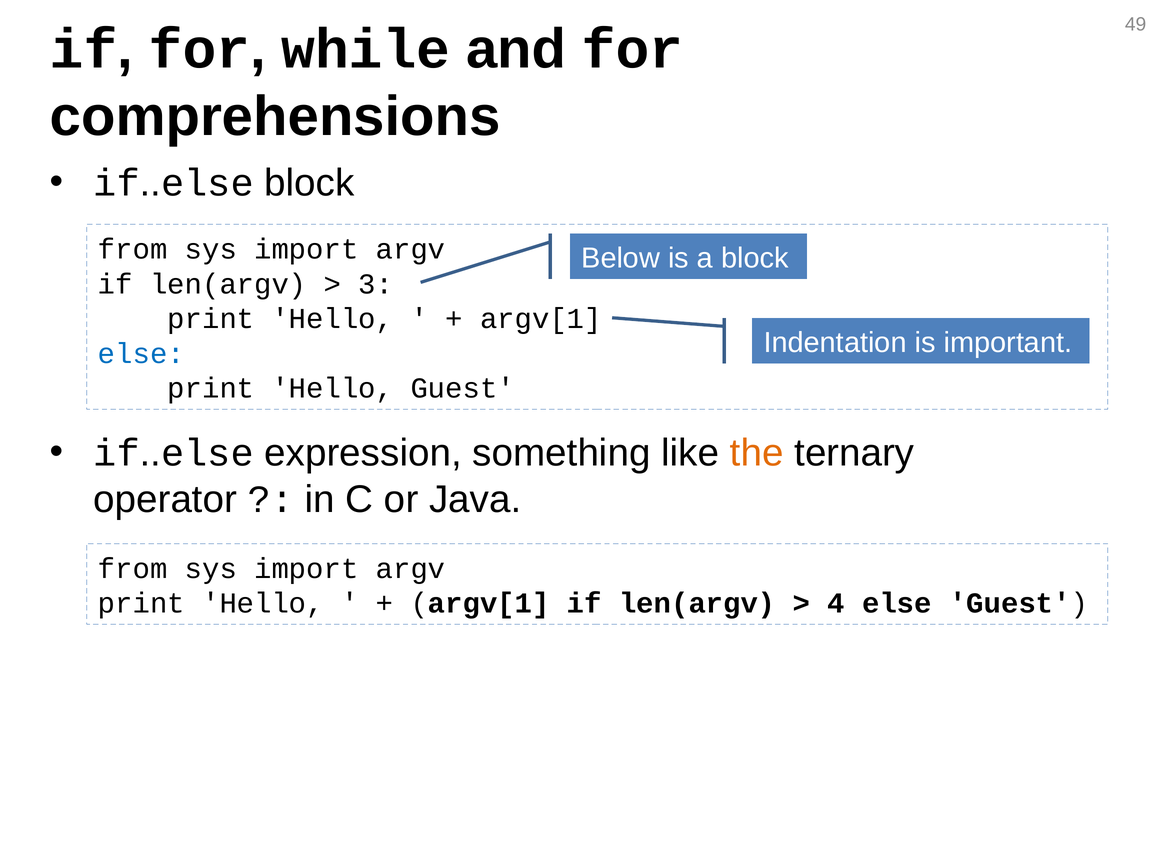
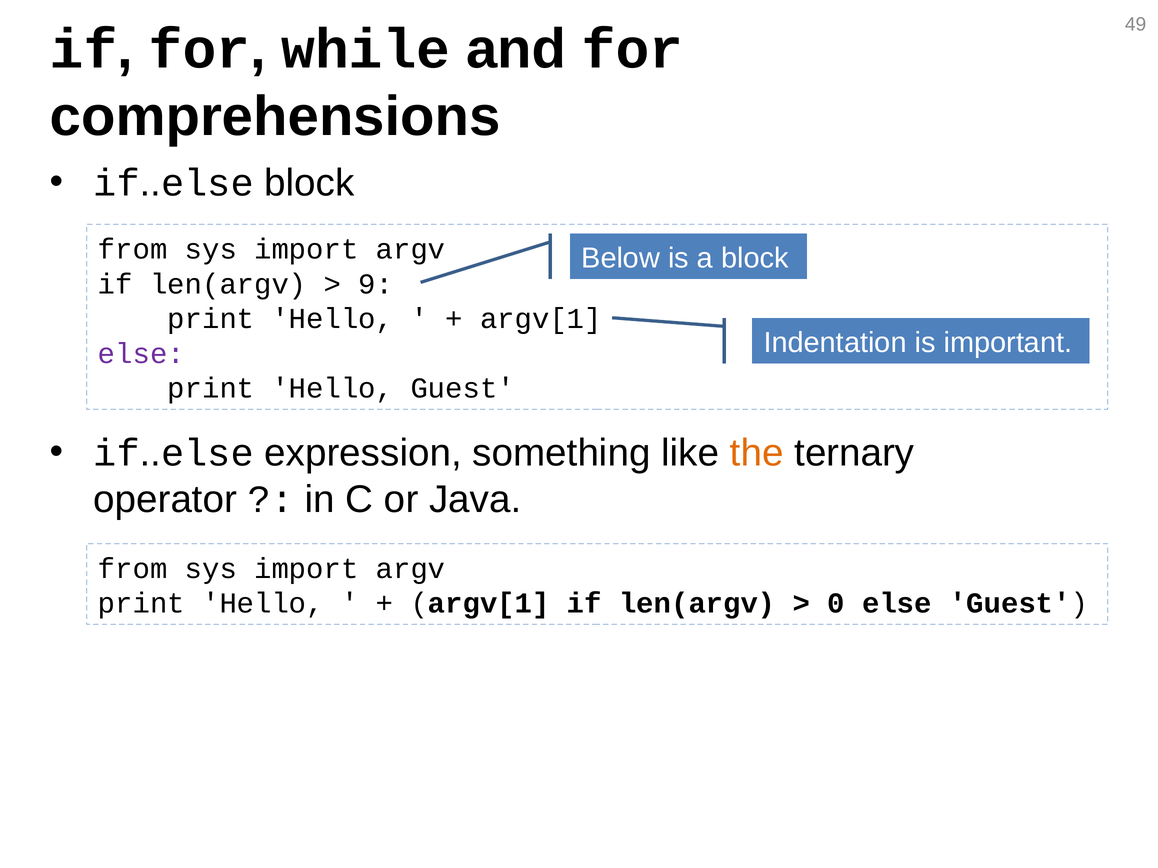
3: 3 -> 9
else at (141, 354) colour: blue -> purple
4: 4 -> 0
